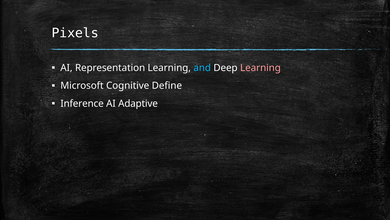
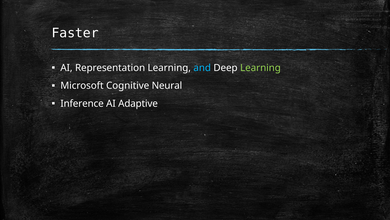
Pixels: Pixels -> Faster
Learning at (260, 68) colour: pink -> light green
Define: Define -> Neural
